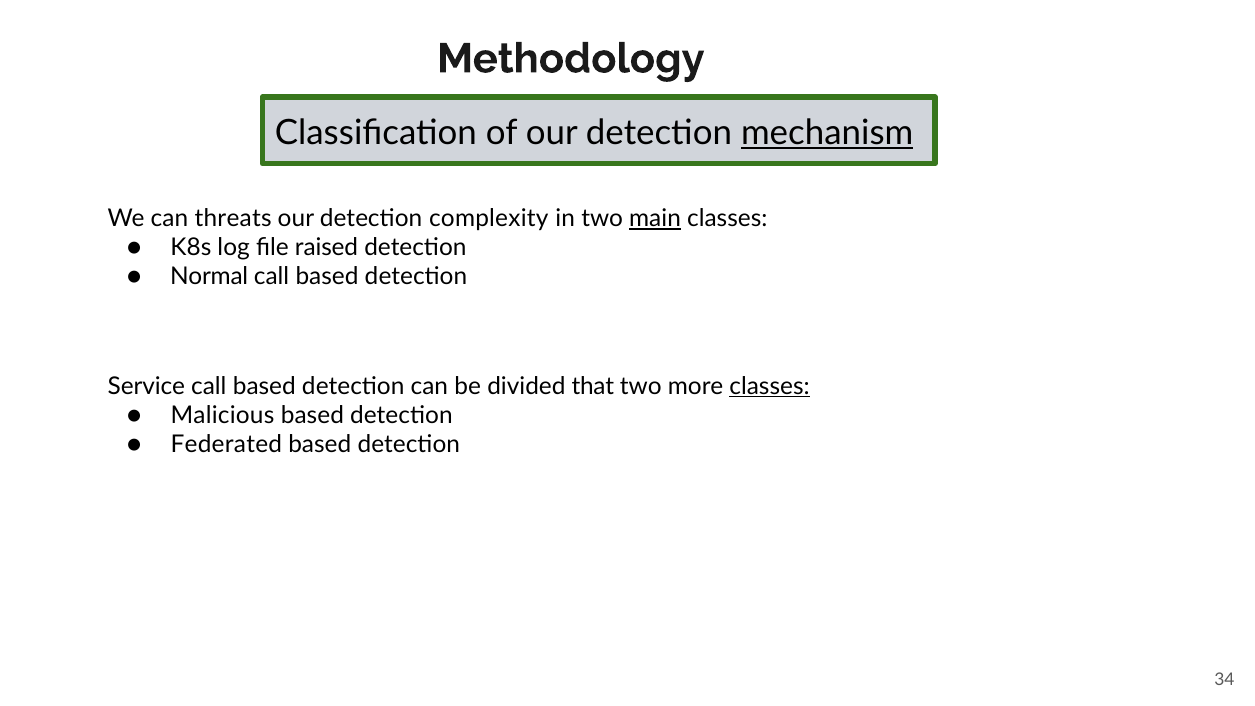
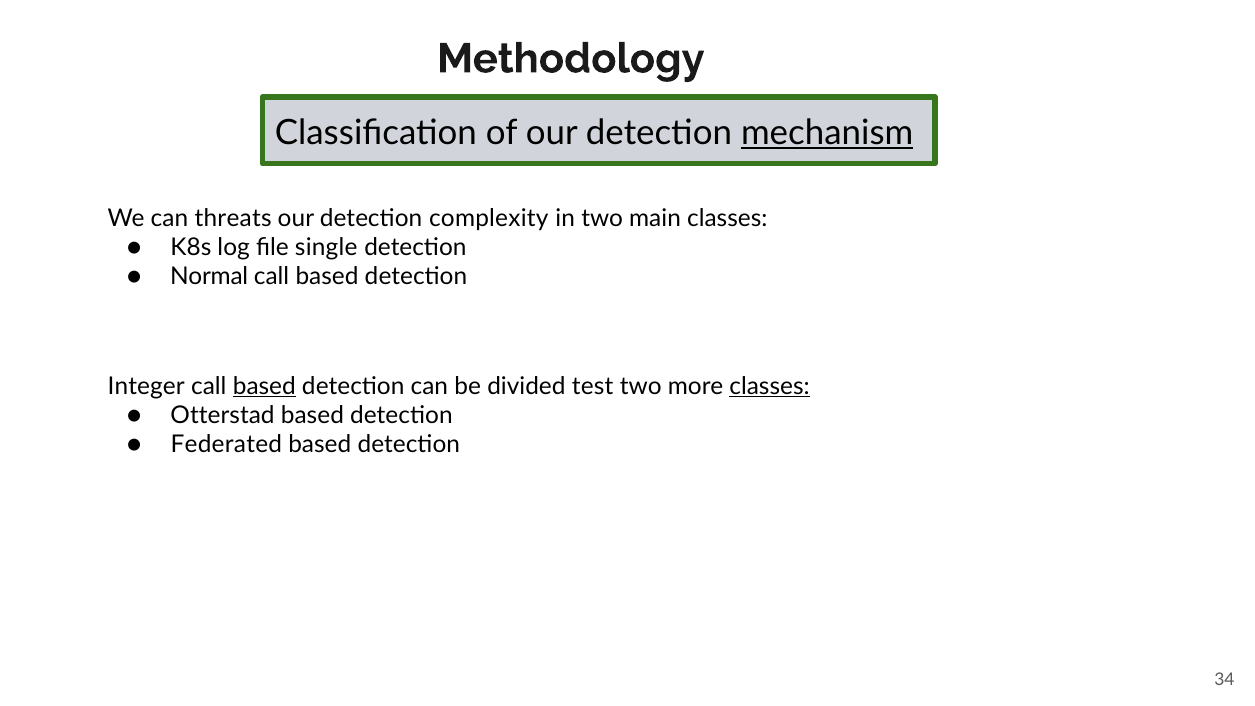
main underline: present -> none
raised: raised -> single
Service: Service -> Integer
based at (264, 386) underline: none -> present
that: that -> test
Malicious: Malicious -> Otterstad
